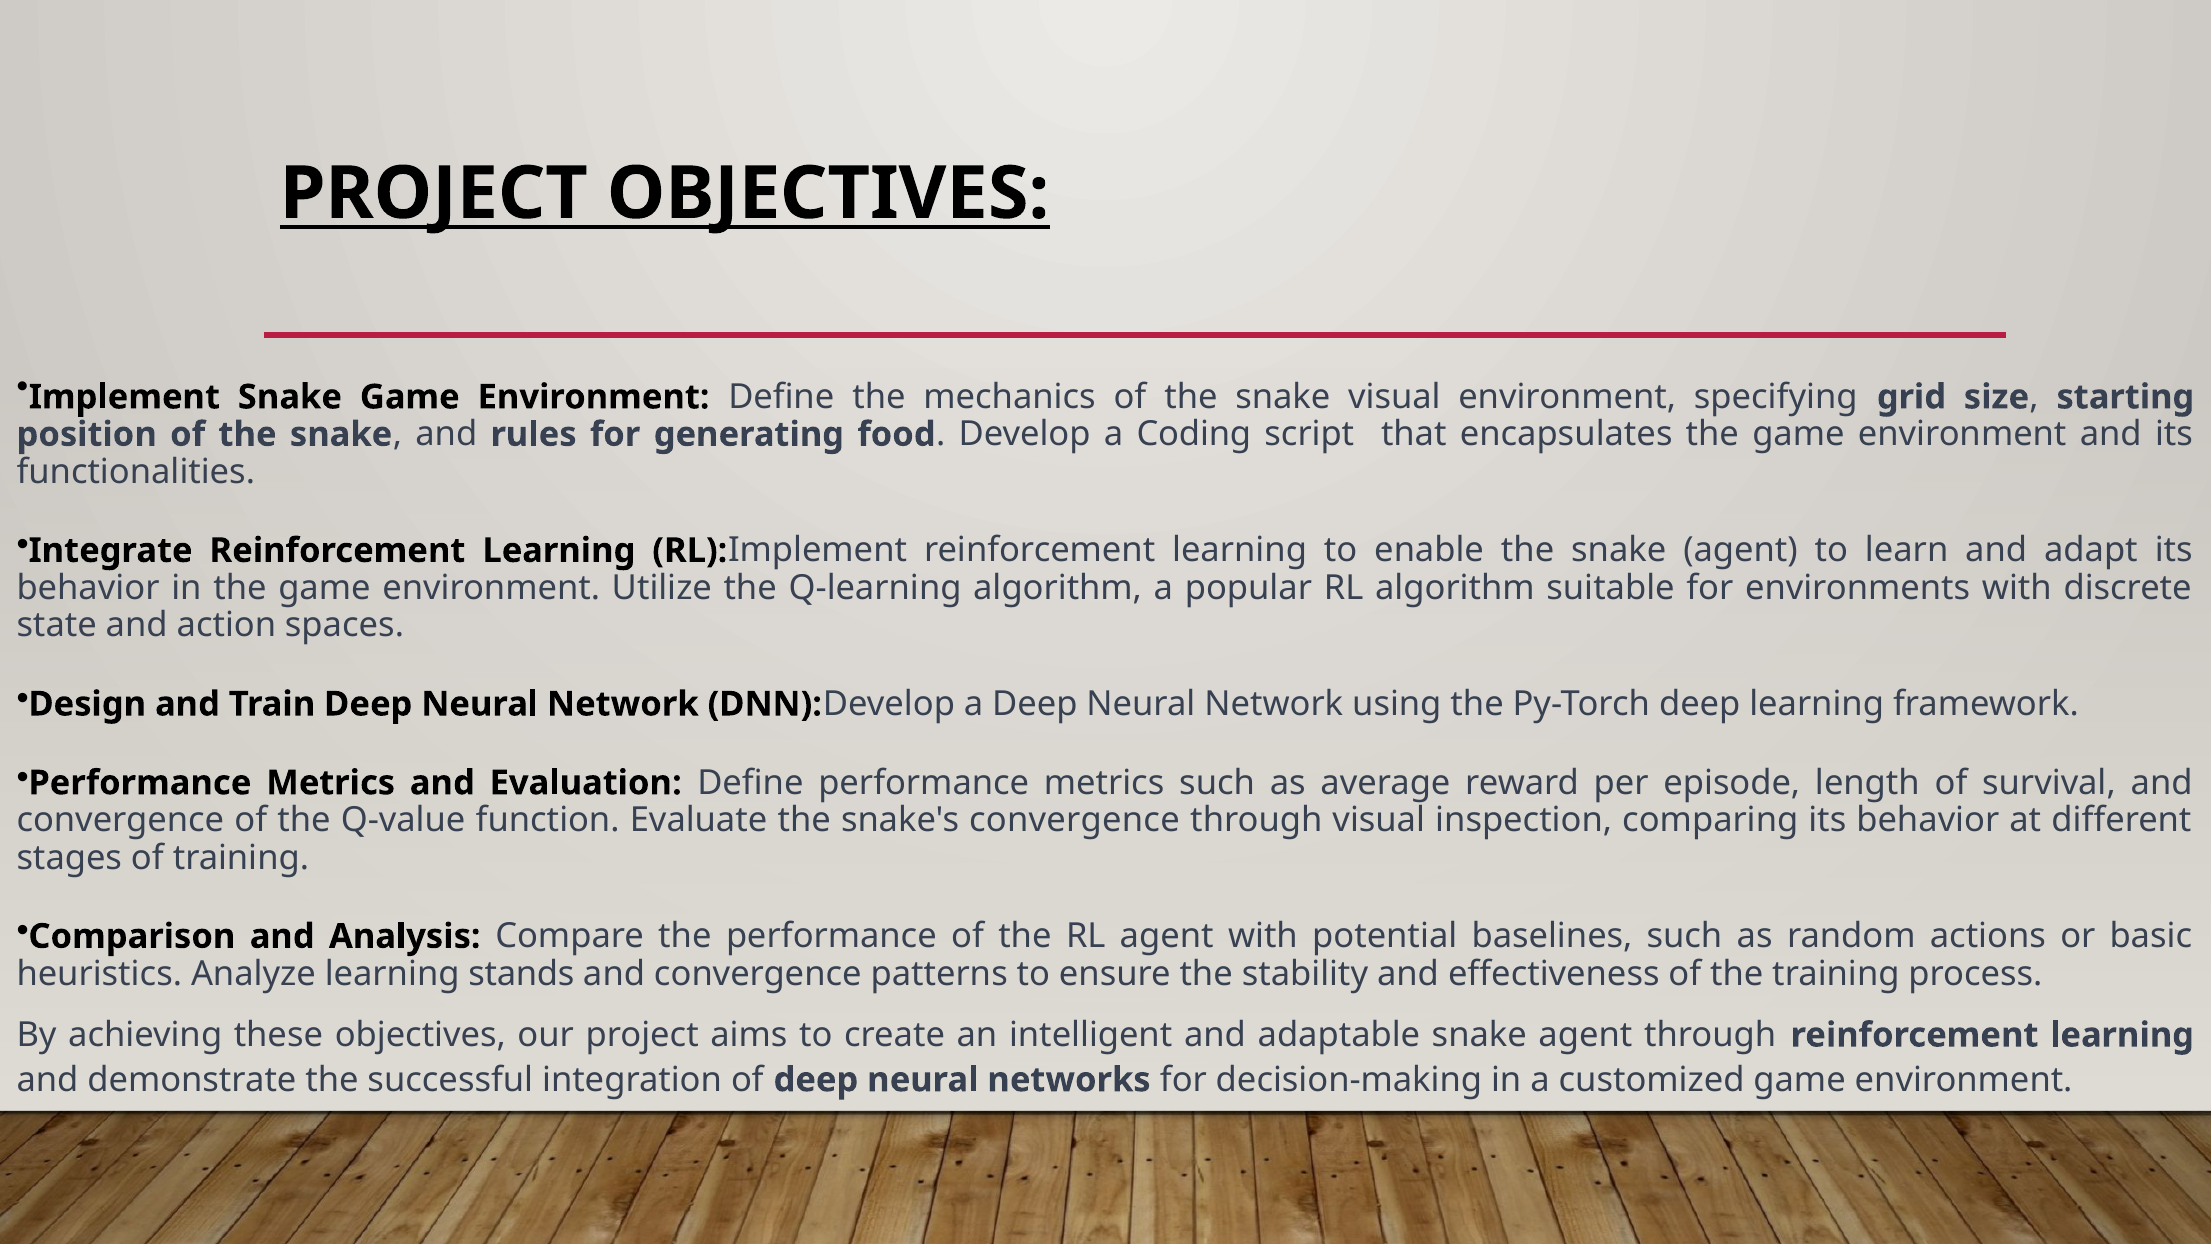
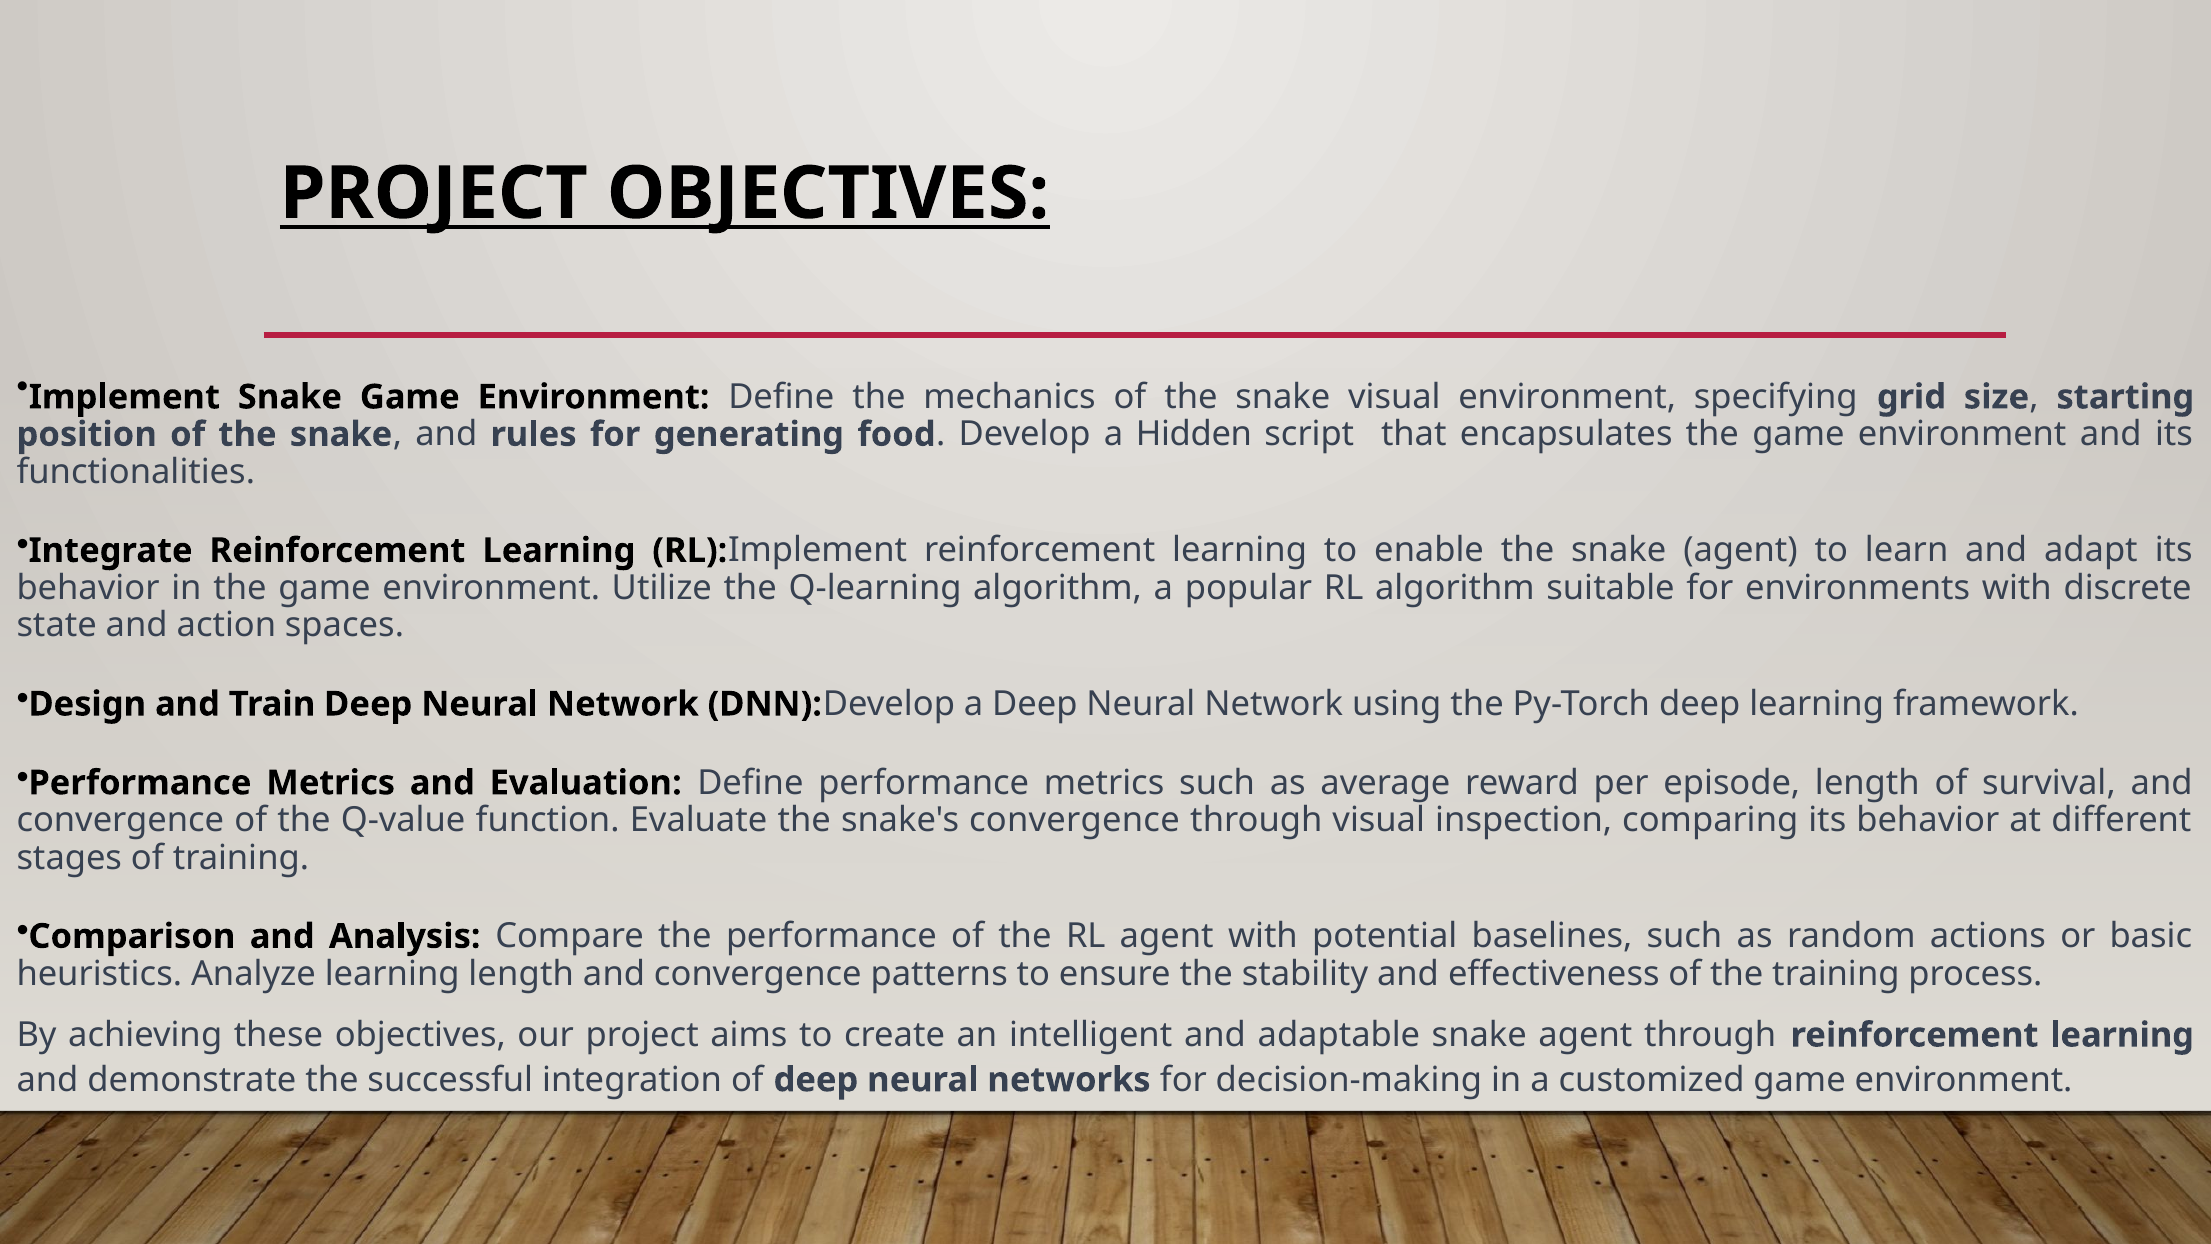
Coding: Coding -> Hidden
learning stands: stands -> length
